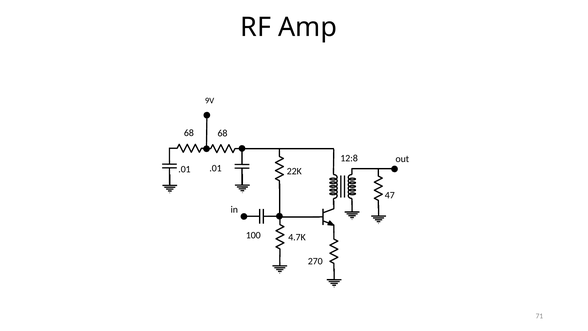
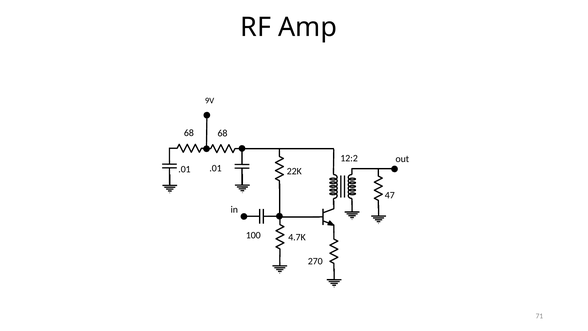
12:8: 12:8 -> 12:2
